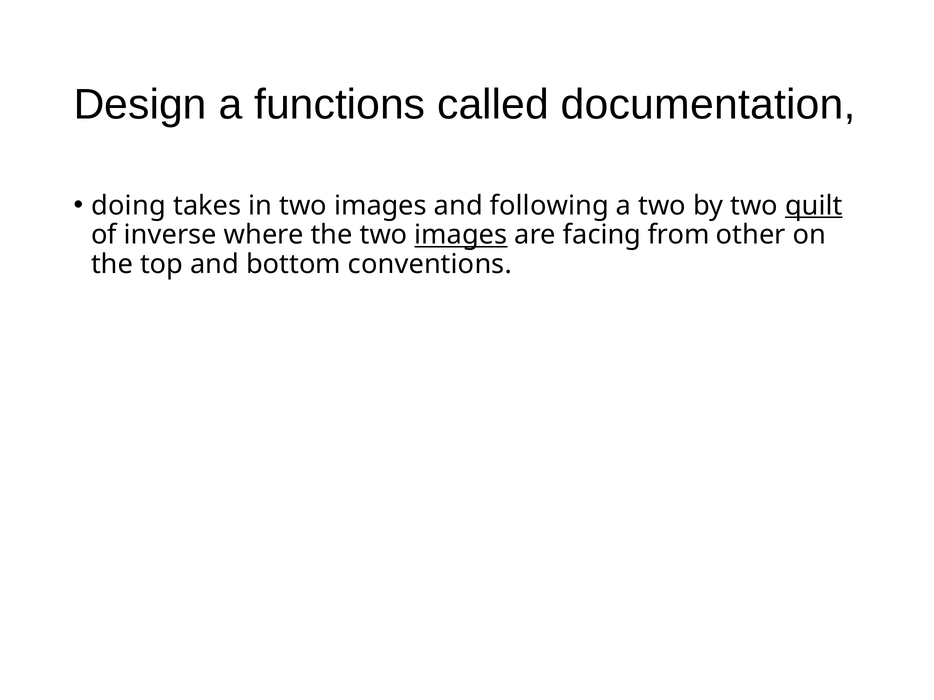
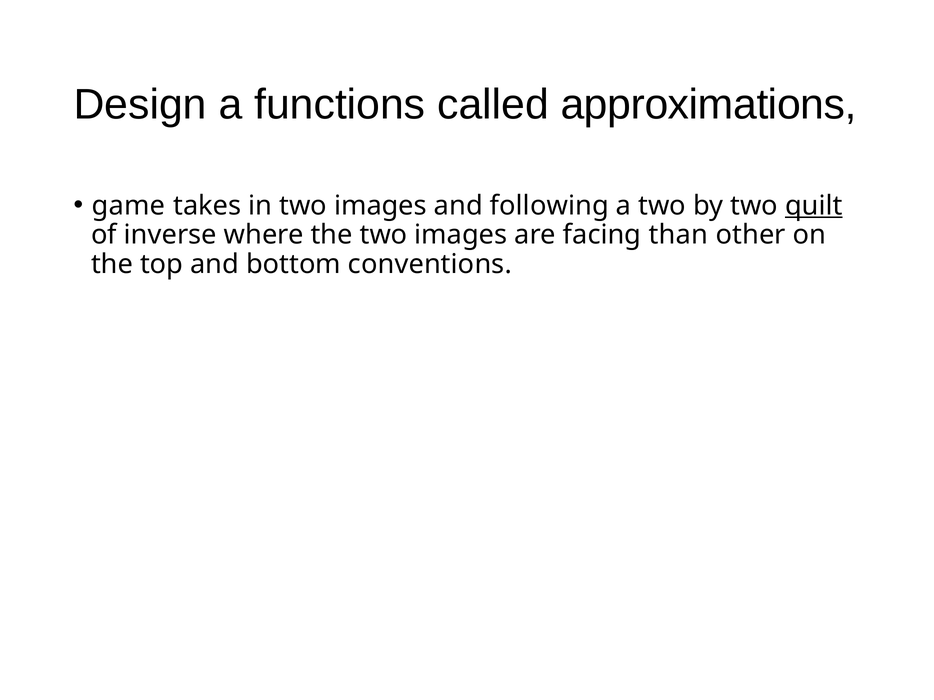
documentation: documentation -> approximations
doing: doing -> game
images at (461, 235) underline: present -> none
from: from -> than
